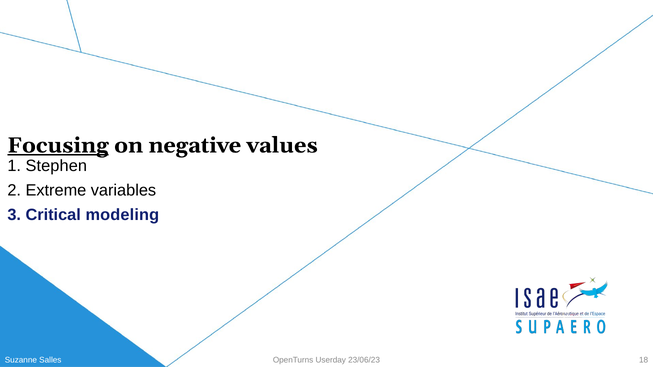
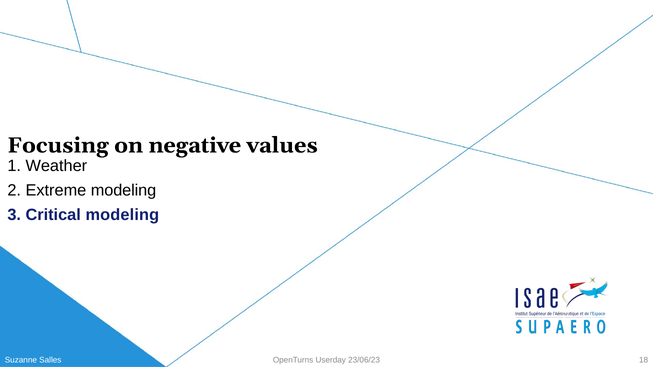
Focusing underline: present -> none
Stephen: Stephen -> Weather
Extreme variables: variables -> modeling
